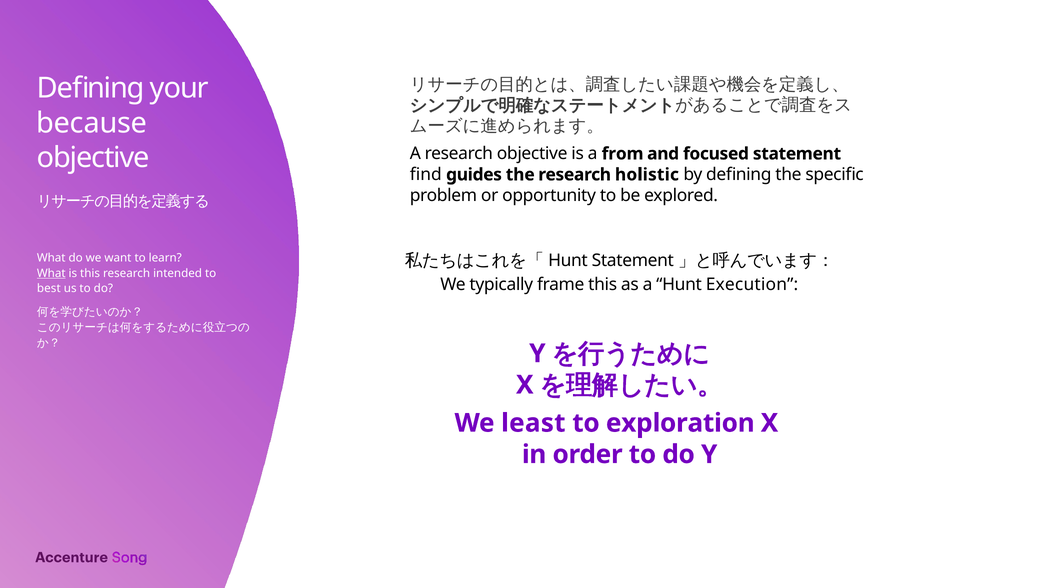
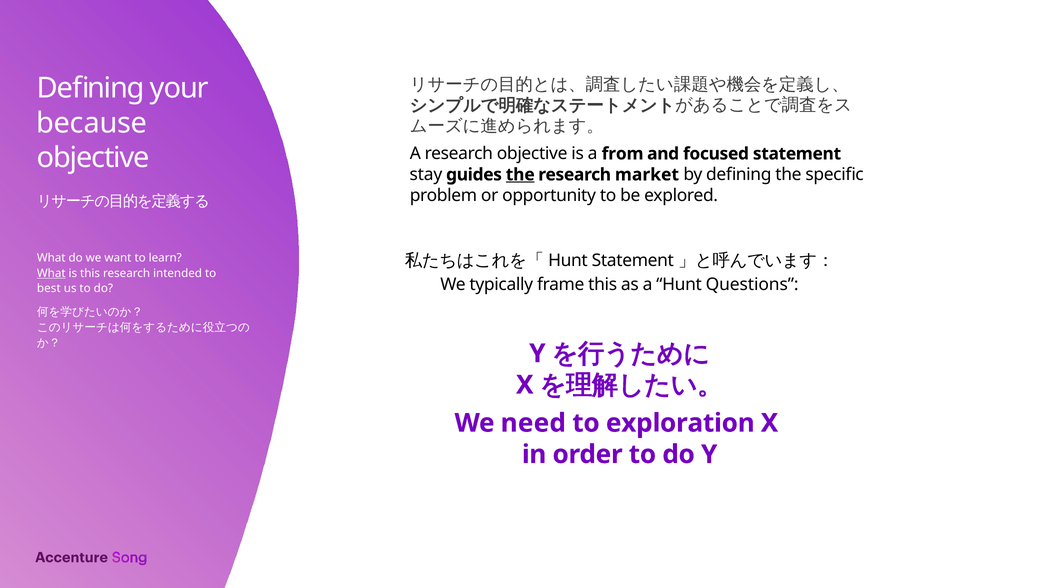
find: find -> stay
the at (520, 175) underline: none -> present
holistic: holistic -> market
Execution: Execution -> Questions
least: least -> need
